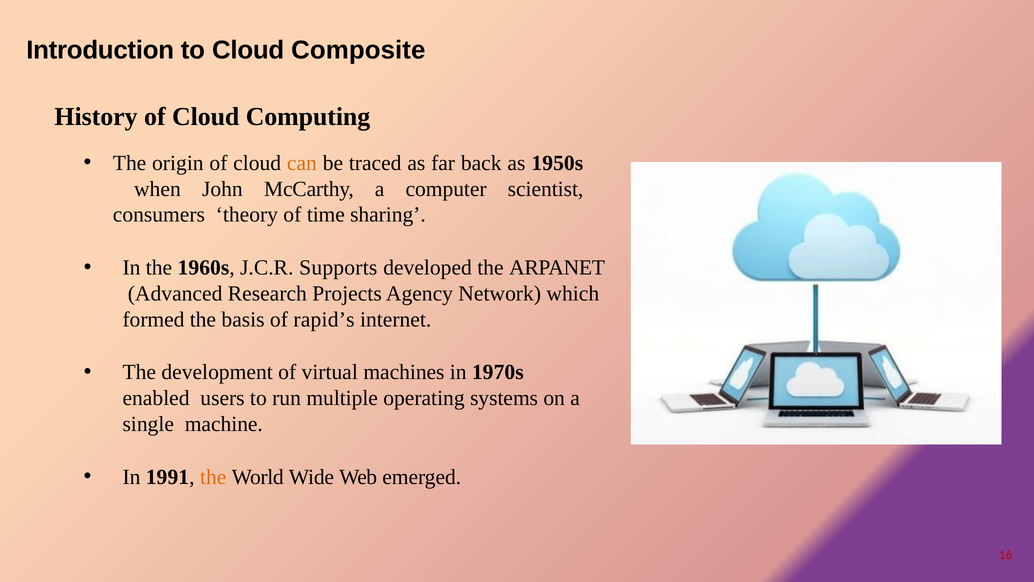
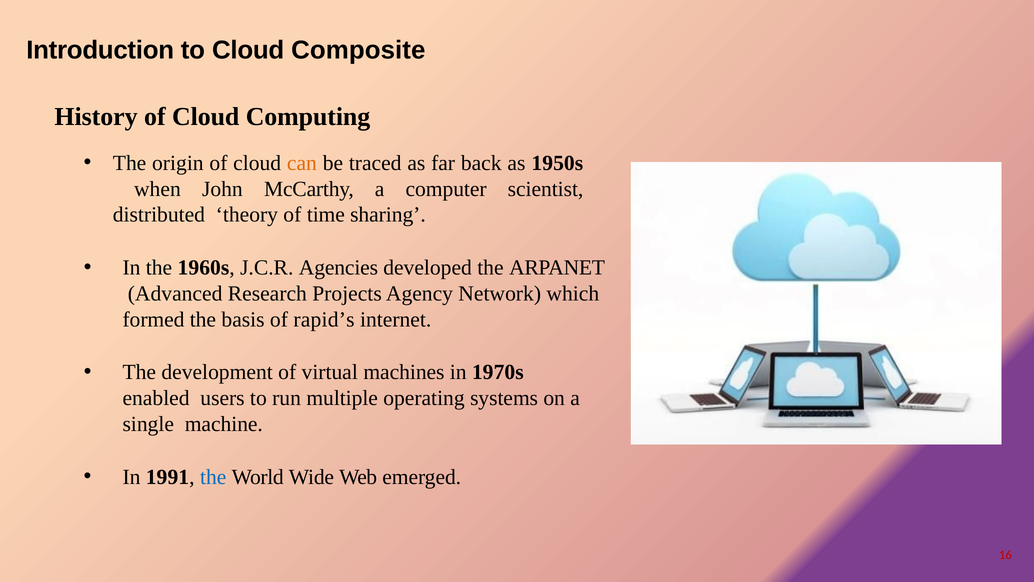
consumers: consumers -> distributed
Supports: Supports -> Agencies
the at (213, 477) colour: orange -> blue
